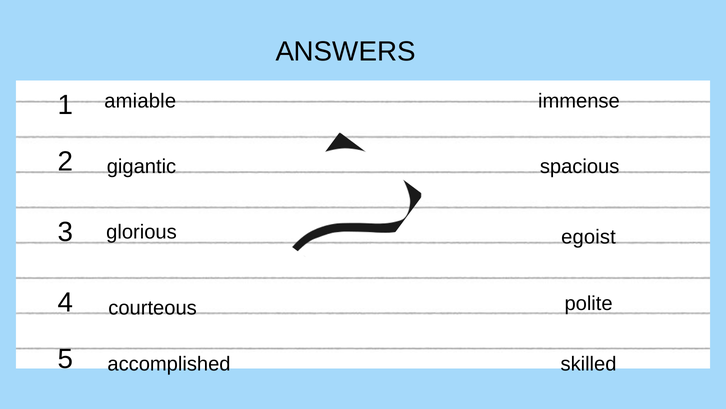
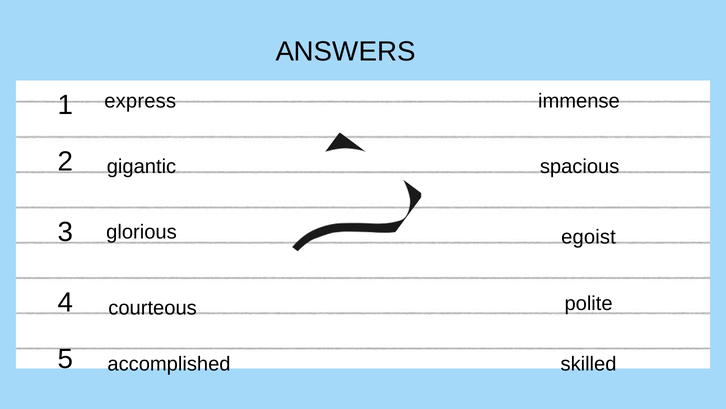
amiable: amiable -> express
